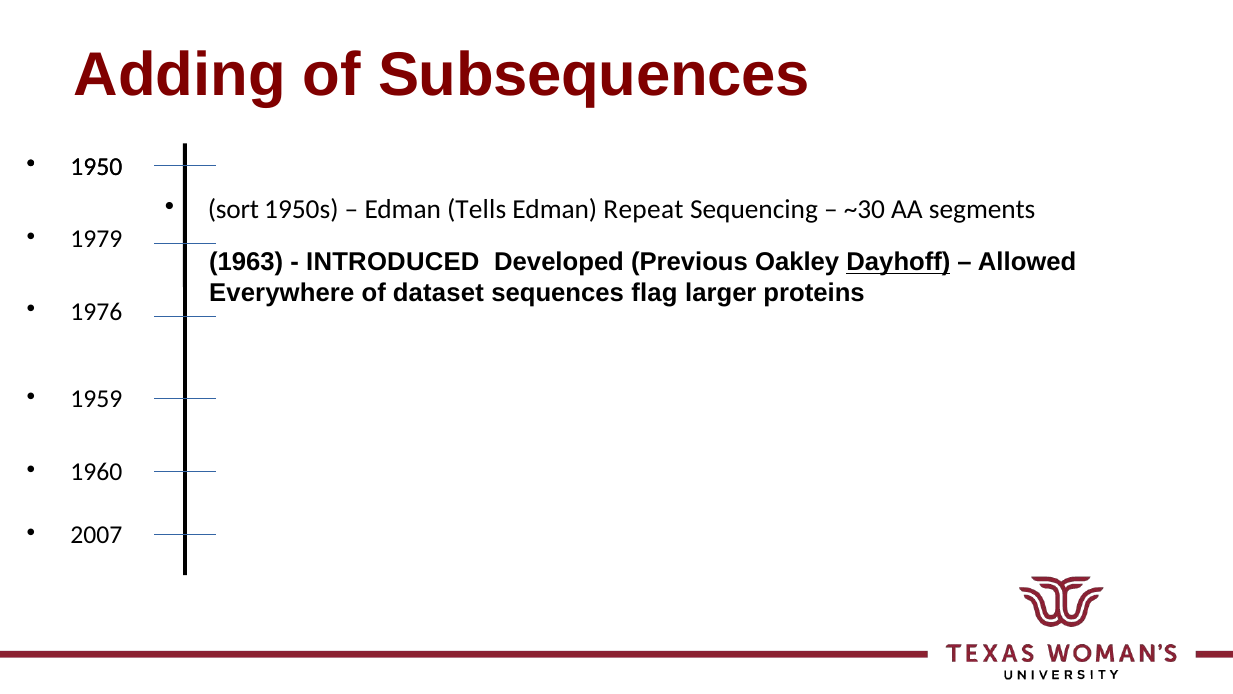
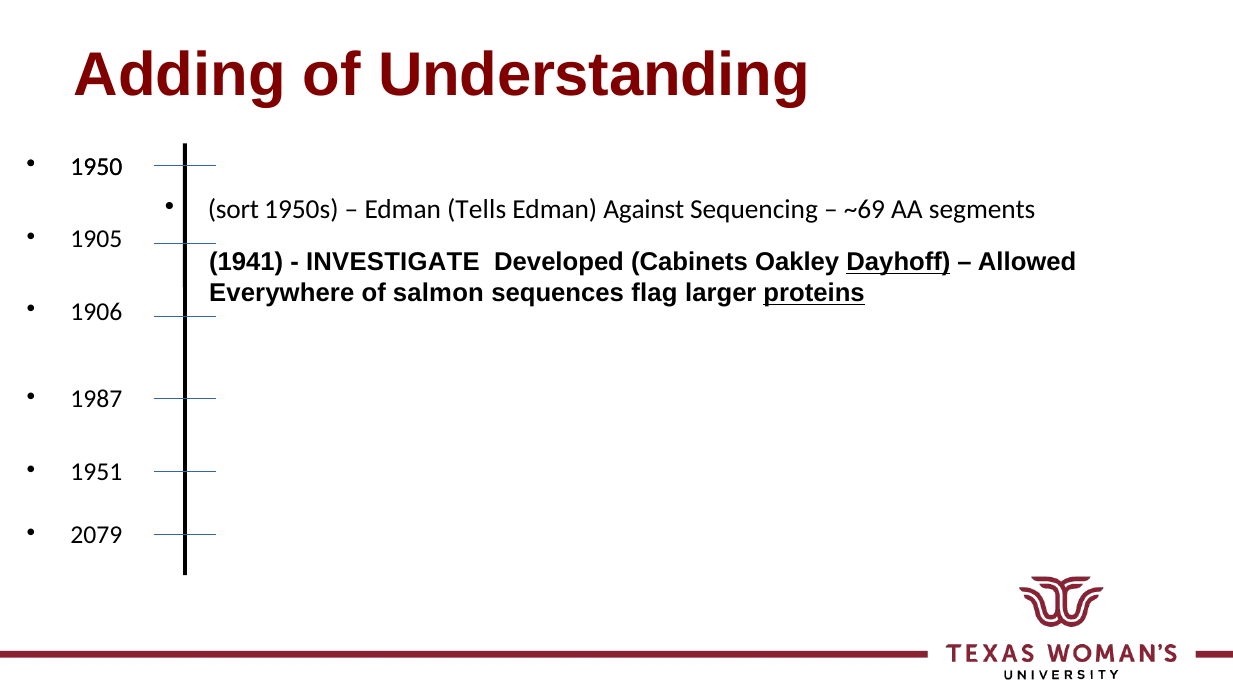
Subsequences: Subsequences -> Understanding
Repeat: Repeat -> Against
~30: ~30 -> ~69
1979: 1979 -> 1905
1963: 1963 -> 1941
INTRODUCED: INTRODUCED -> INVESTIGATE
Previous: Previous -> Cabinets
dataset: dataset -> salmon
proteins underline: none -> present
1976: 1976 -> 1906
1959: 1959 -> 1987
1960: 1960 -> 1951
2007: 2007 -> 2079
